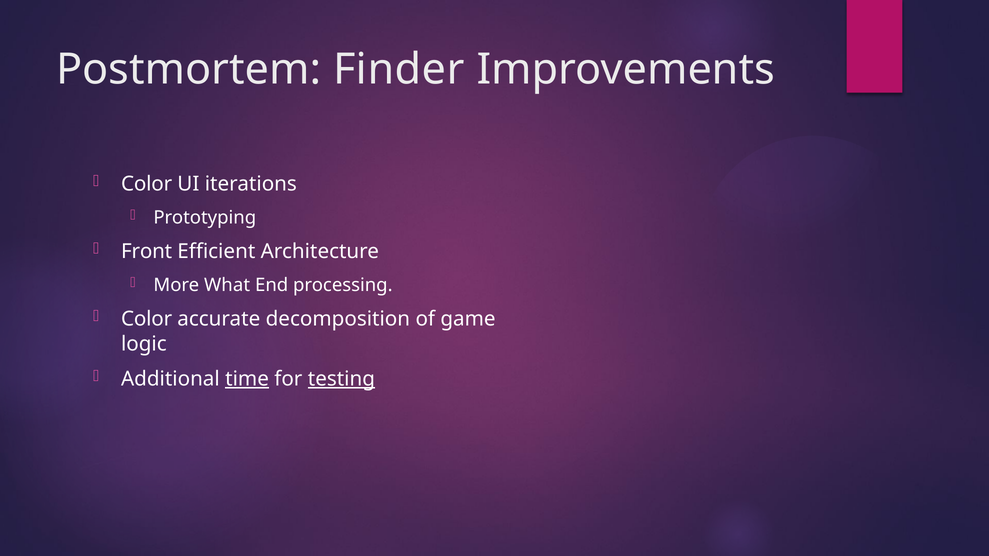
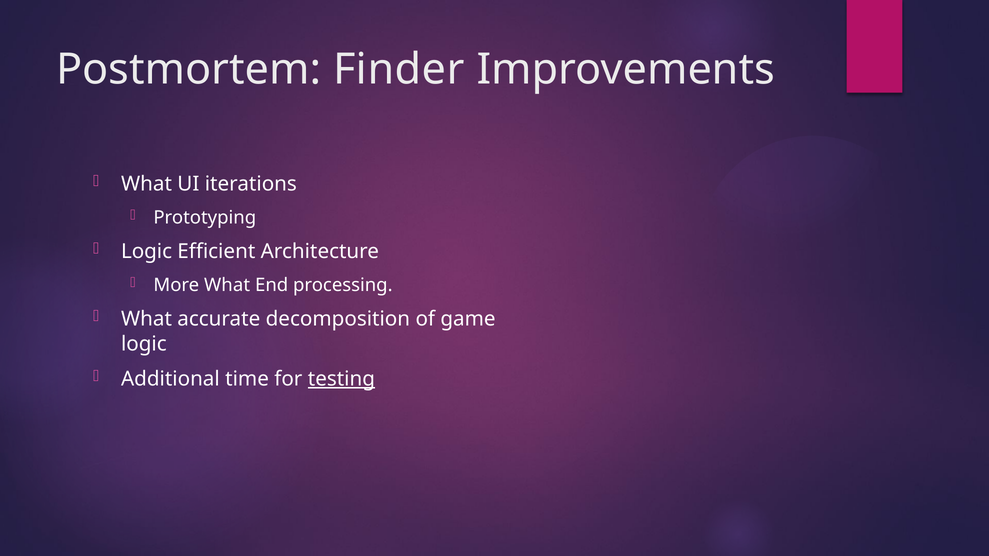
Color at (147, 184): Color -> What
Front at (147, 252): Front -> Logic
Color at (147, 319): Color -> What
time underline: present -> none
